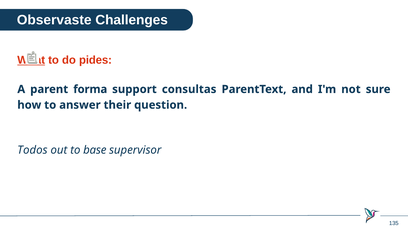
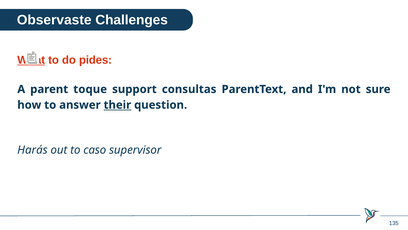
forma: forma -> toque
their underline: none -> present
Todos: Todos -> Harás
base: base -> caso
